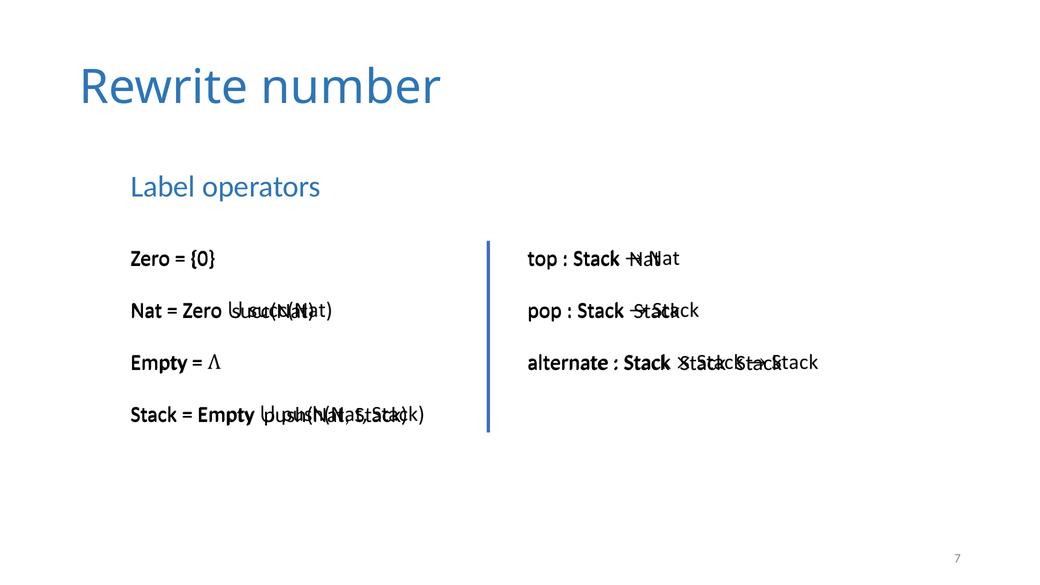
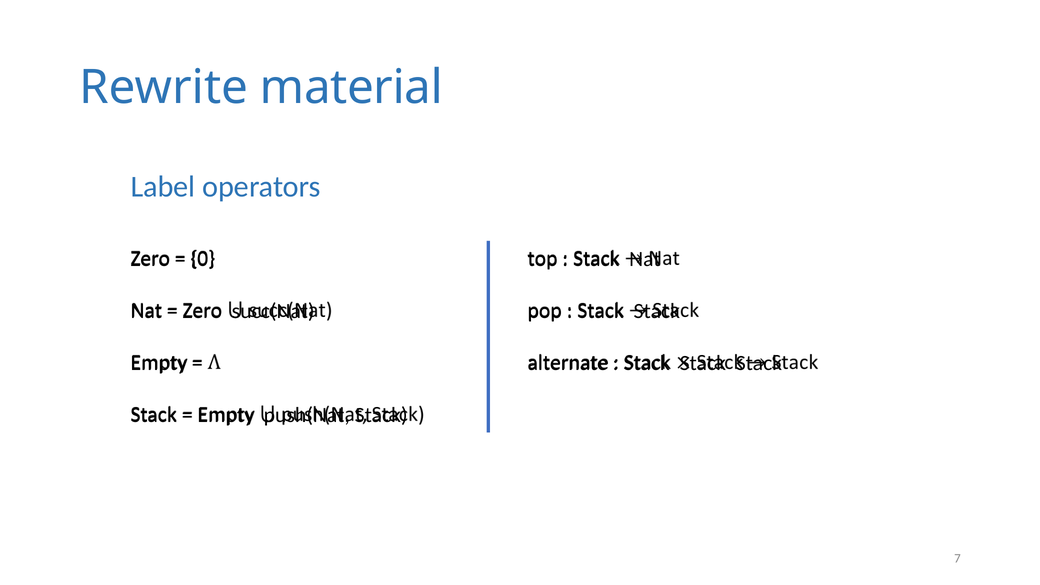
number: number -> material
